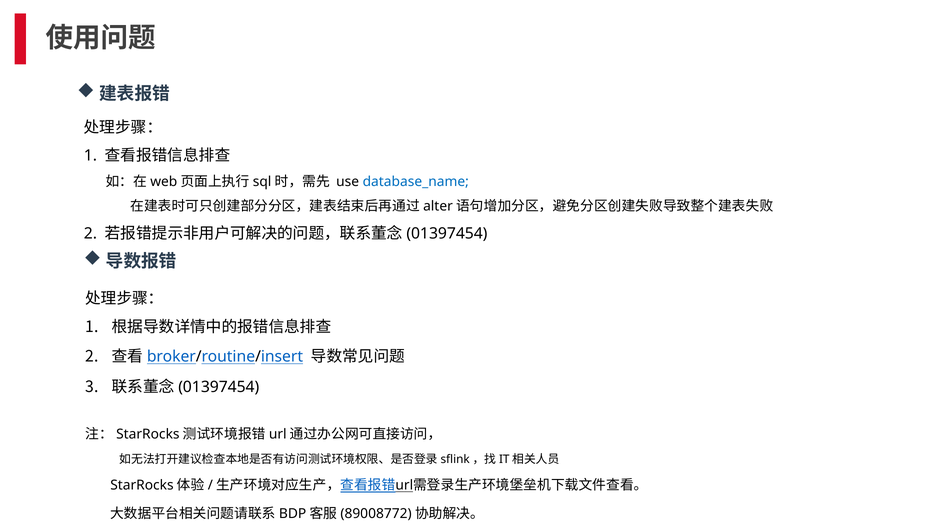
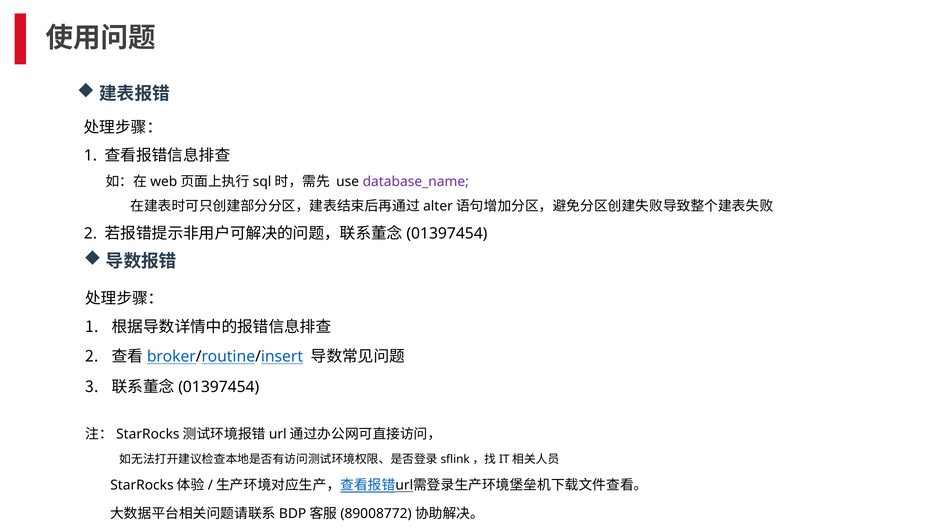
database_name colour: blue -> purple
